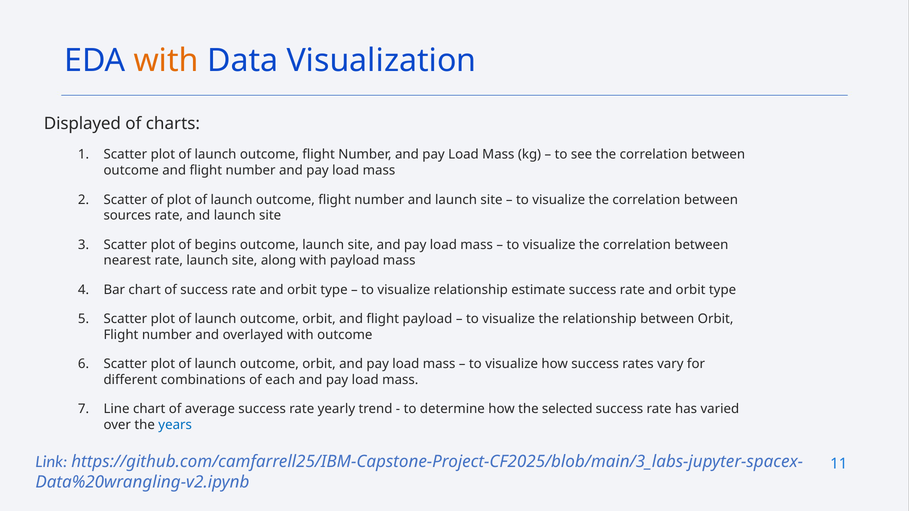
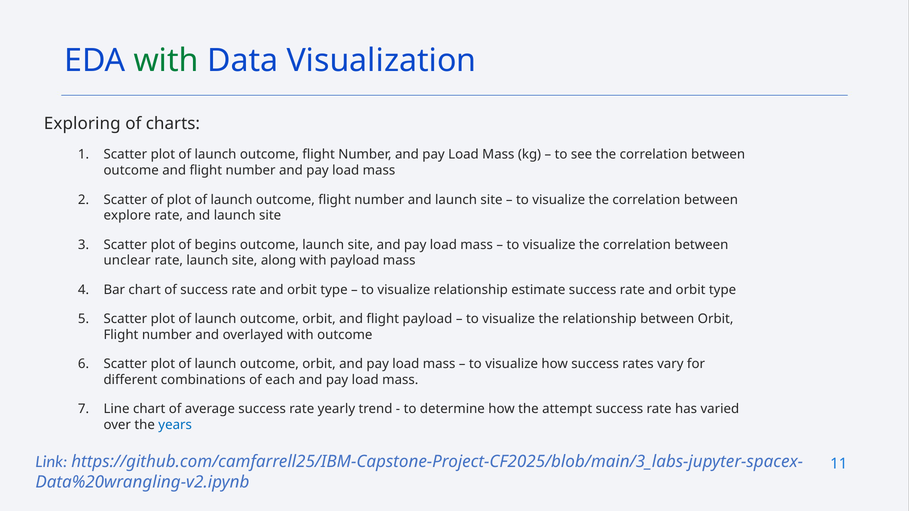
with at (166, 61) colour: orange -> green
Displayed: Displayed -> Exploring
sources: sources -> explore
nearest: nearest -> unclear
selected: selected -> attempt
